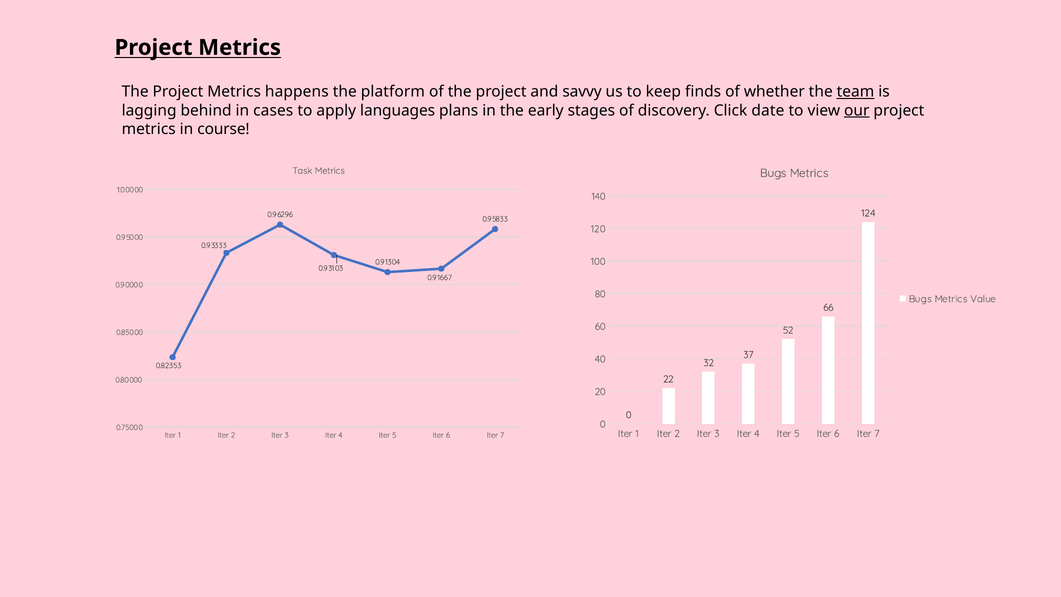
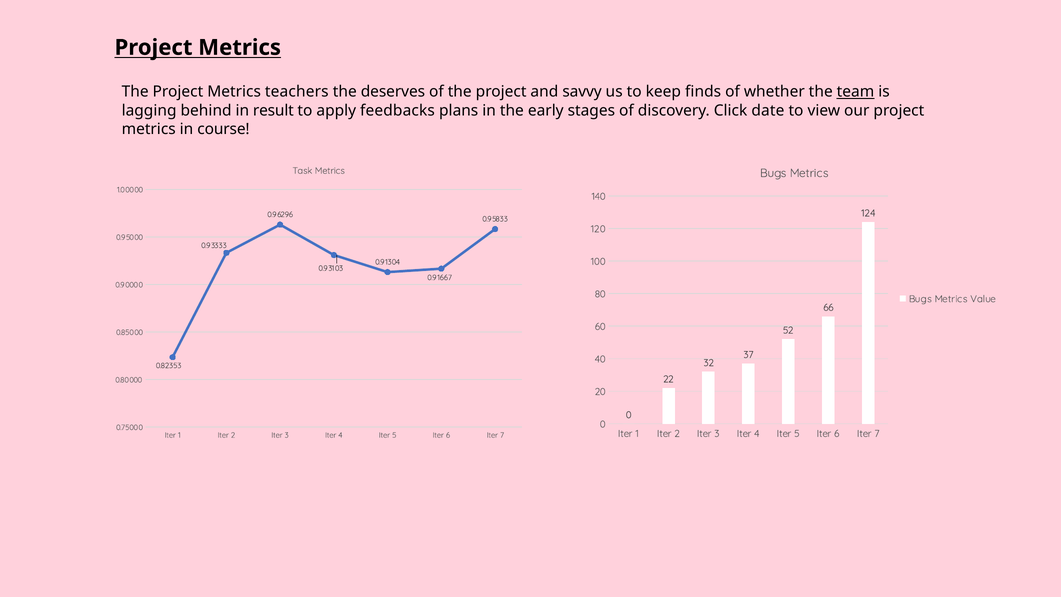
happens: happens -> teachers
platform: platform -> deserves
cases: cases -> result
languages: languages -> feedbacks
our underline: present -> none
